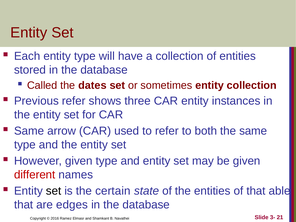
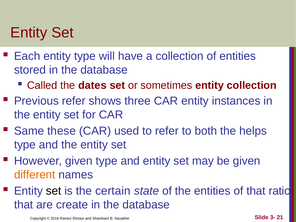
arrow: arrow -> these
the same: same -> helps
different colour: red -> orange
able: able -> ratio
edges: edges -> create
